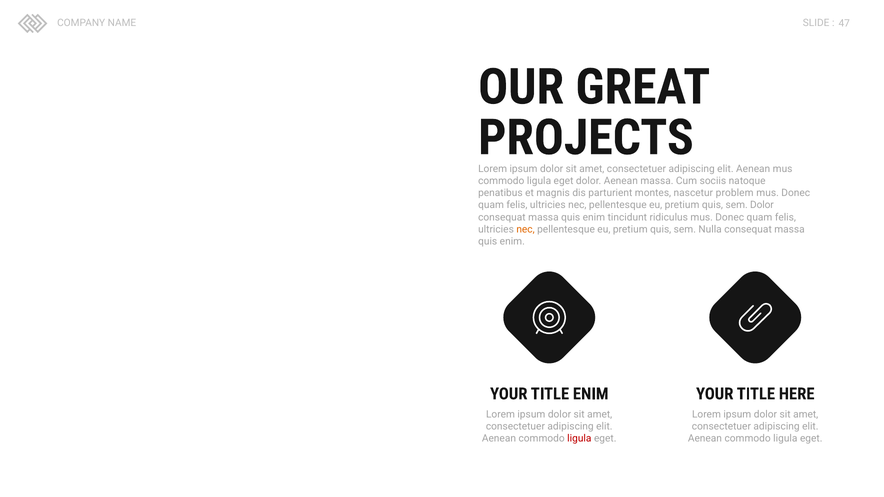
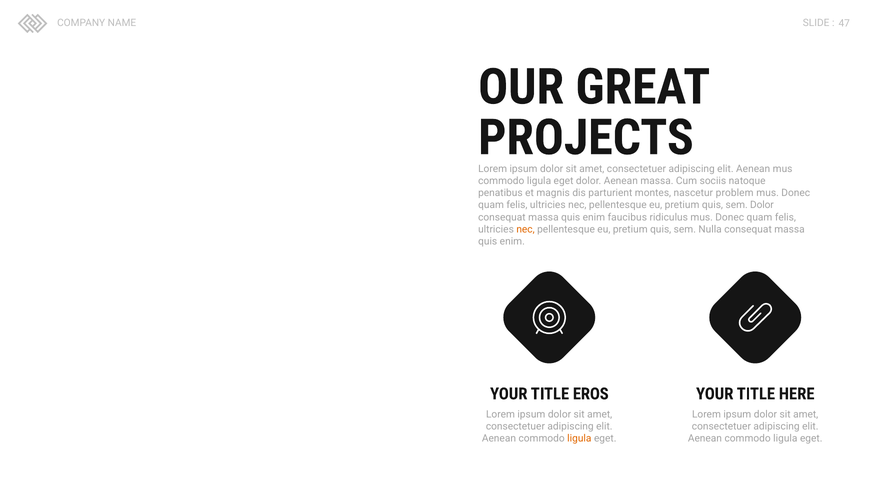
tincidunt: tincidunt -> faucibus
TITLE ENIM: ENIM -> EROS
ligula at (579, 439) colour: red -> orange
